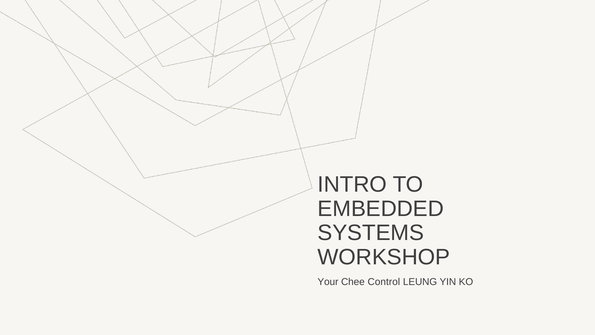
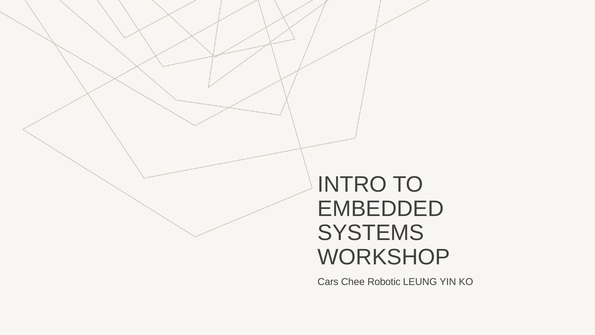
Your: Your -> Cars
Control: Control -> Robotic
